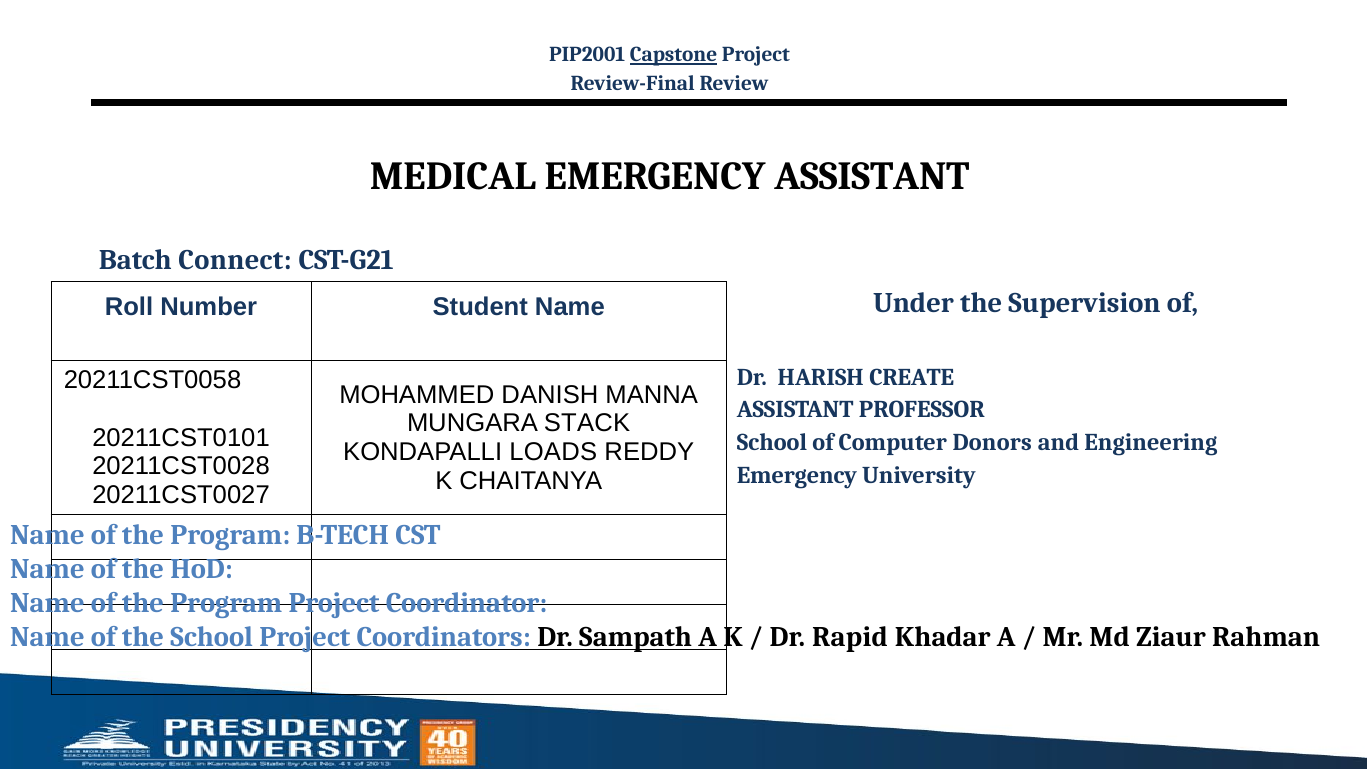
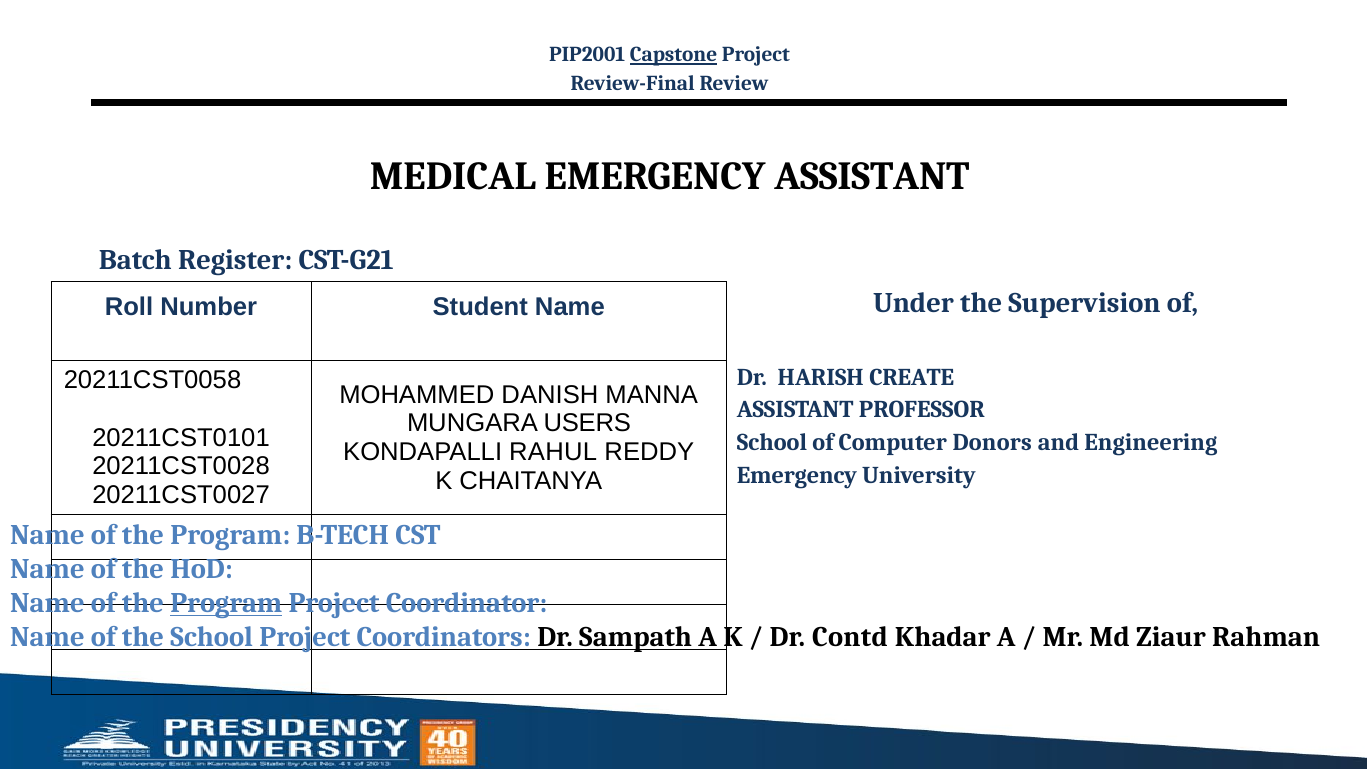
Connect: Connect -> Register
STACK: STACK -> USERS
LOADS: LOADS -> RAHUL
Program at (226, 603) underline: none -> present
Rapid: Rapid -> Contd
